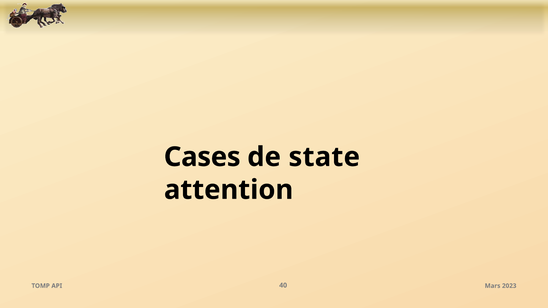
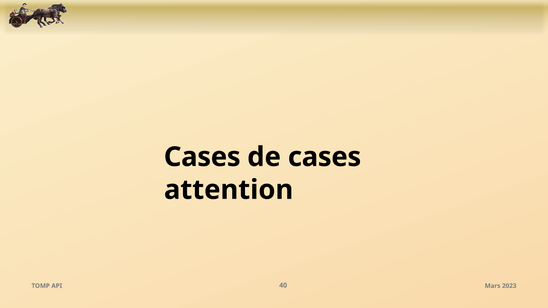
de state: state -> cases
